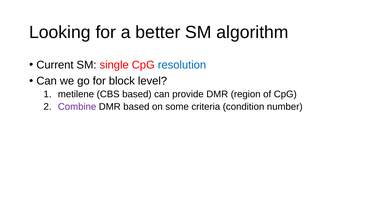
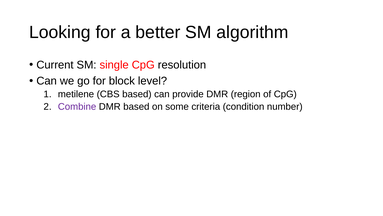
resolution colour: blue -> black
